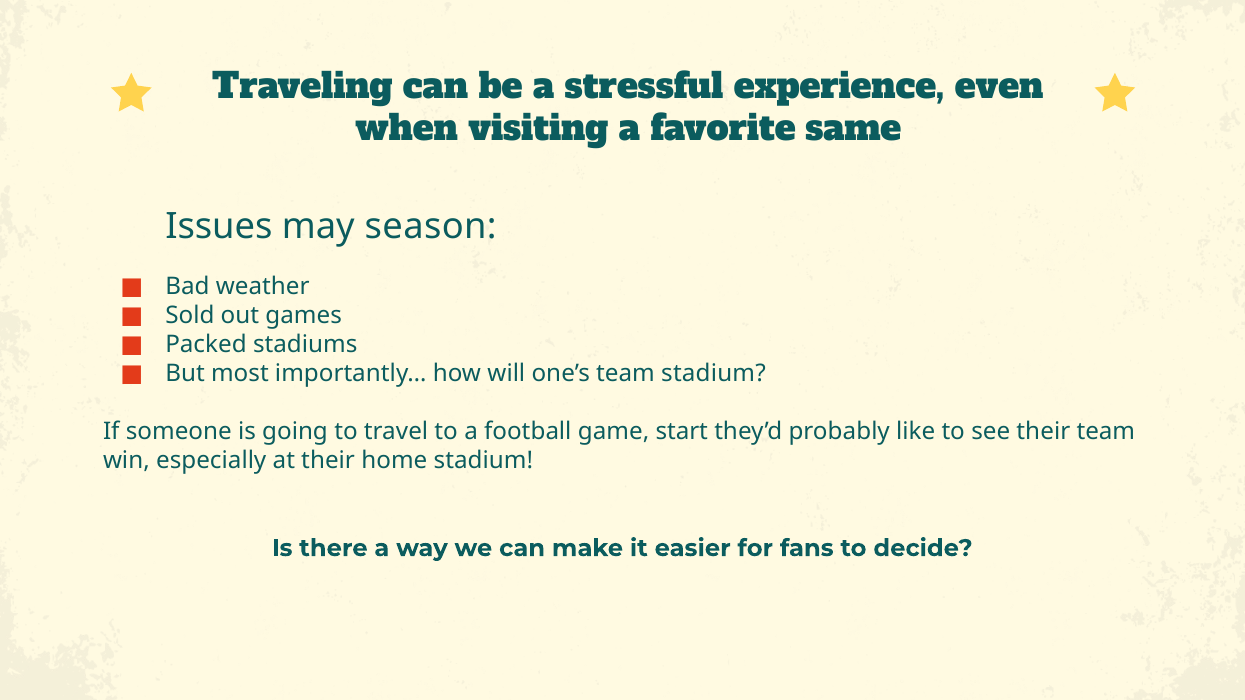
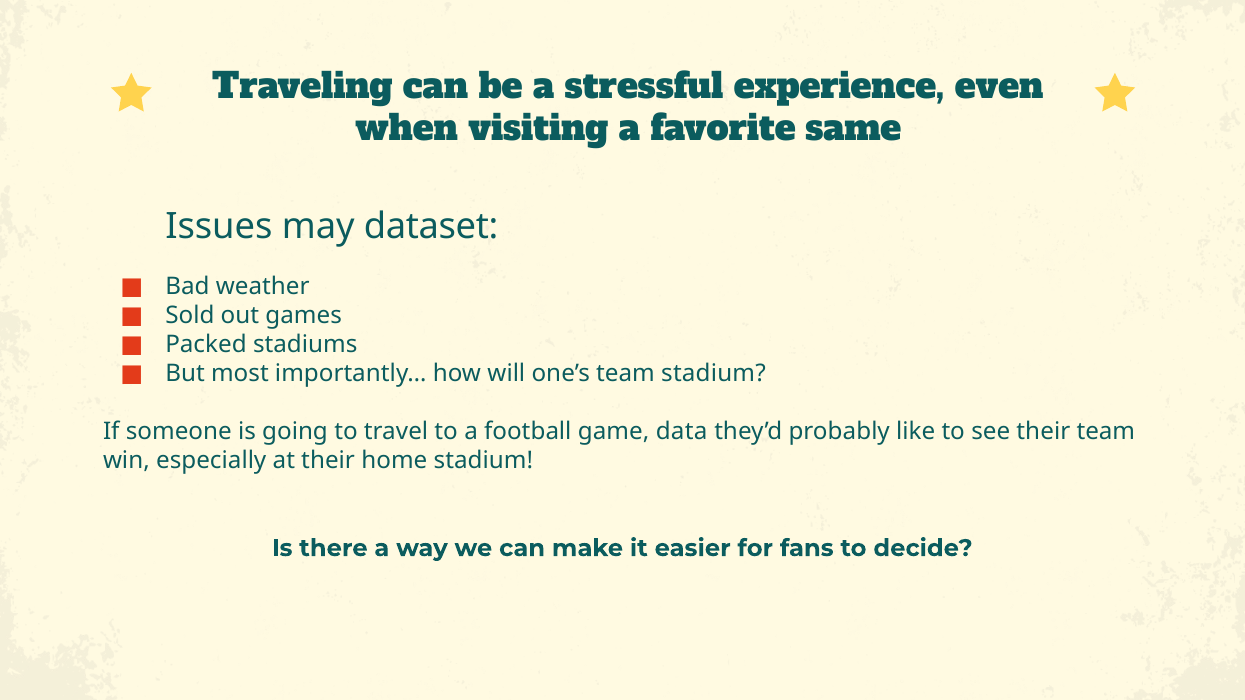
season: season -> dataset
start: start -> data
